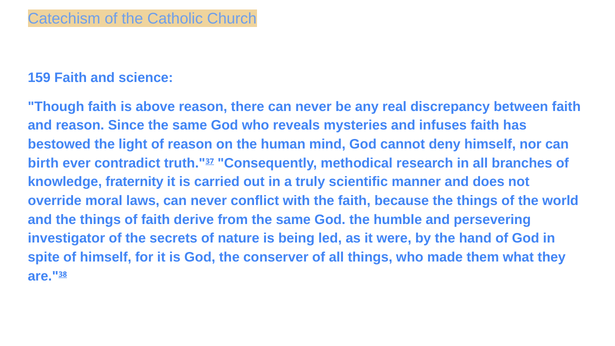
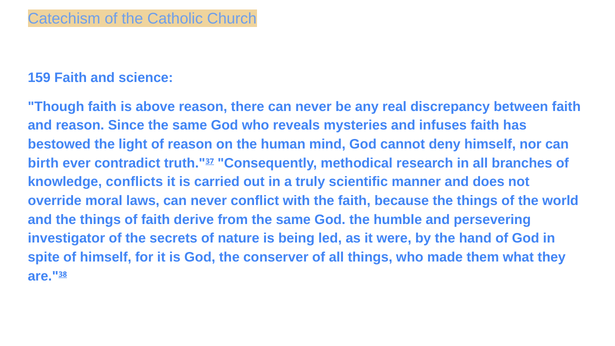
fraternity: fraternity -> conflicts
